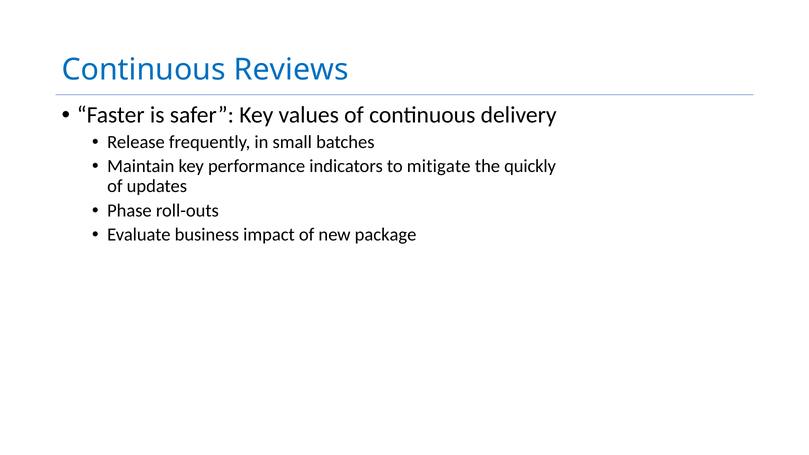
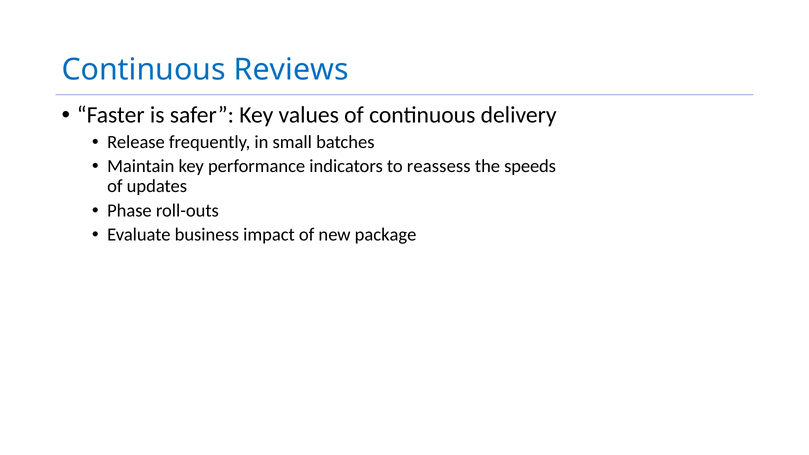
mitigate: mitigate -> reassess
quickly: quickly -> speeds
